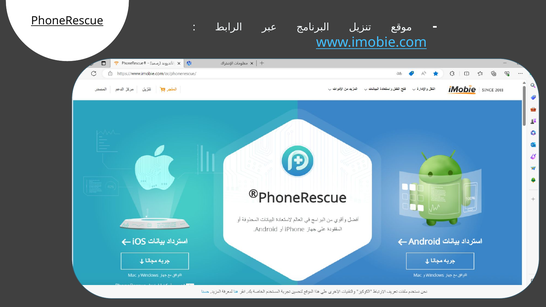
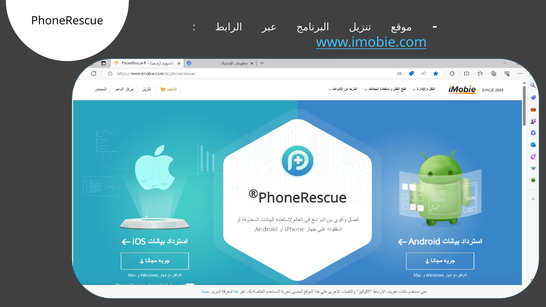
PhoneRescue underline: present -> none
